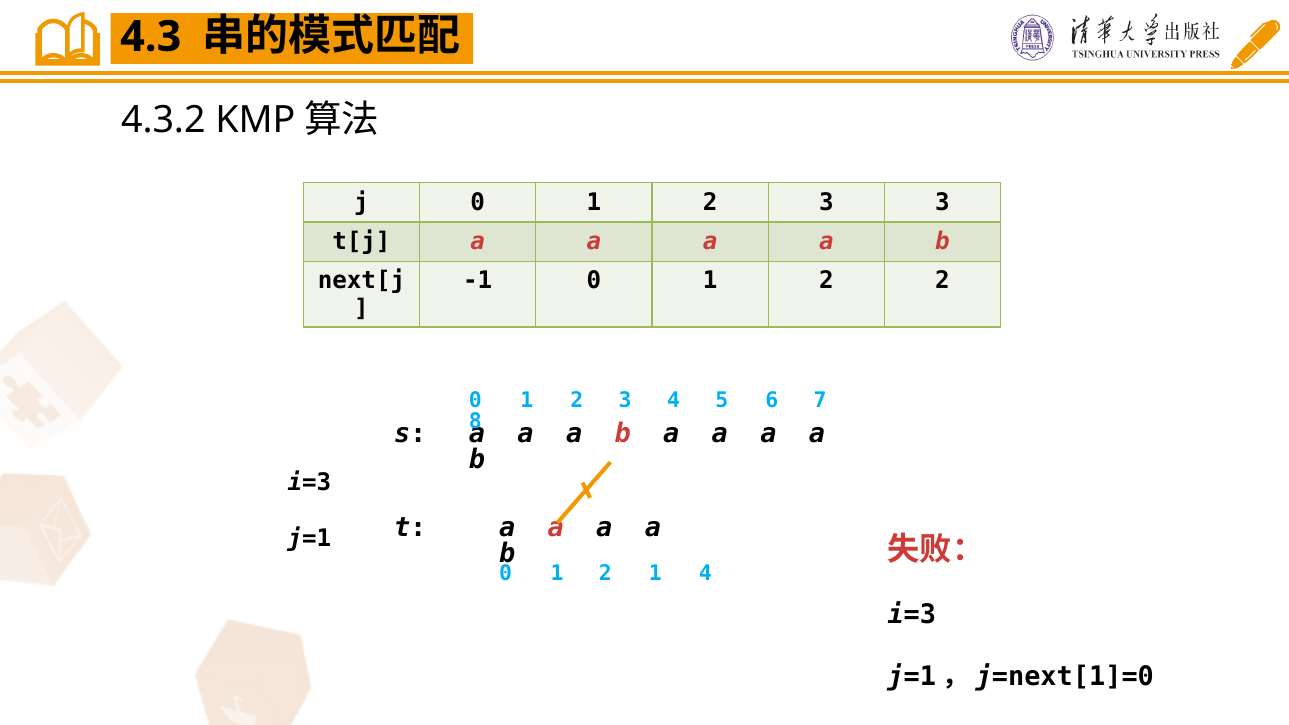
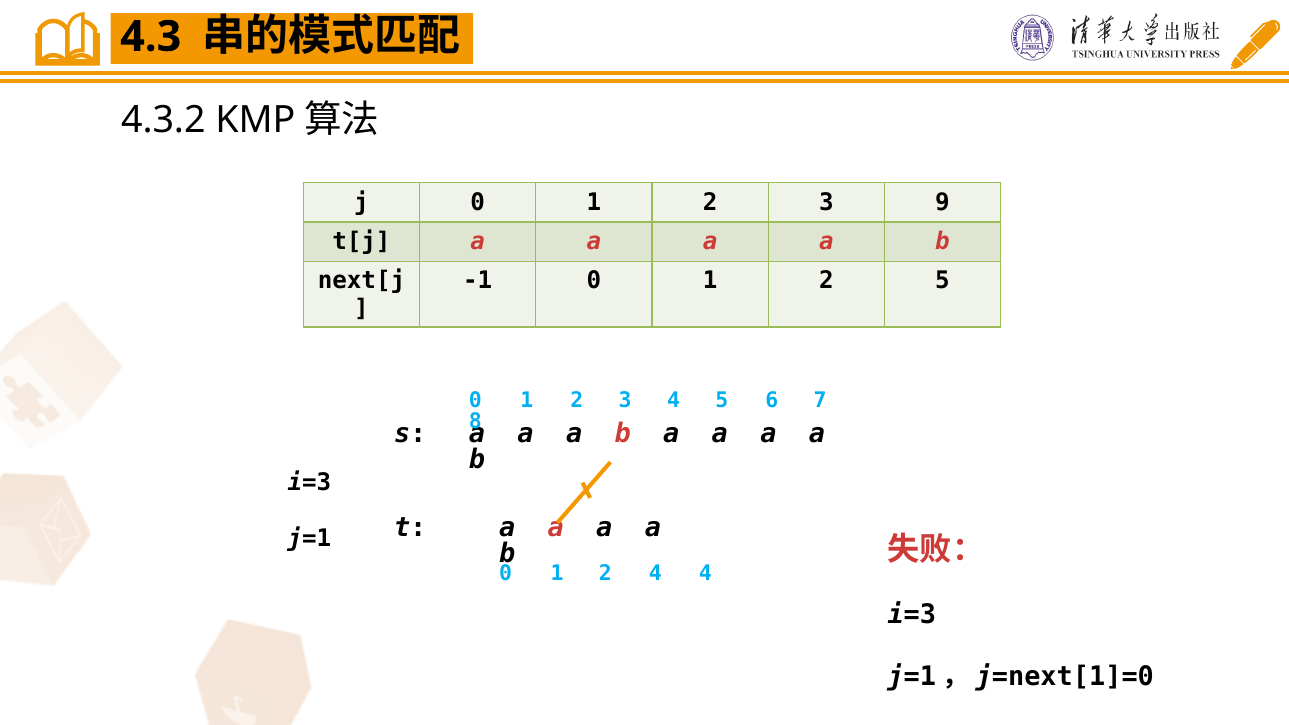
3 3: 3 -> 9
2 2: 2 -> 5
2 1: 1 -> 4
